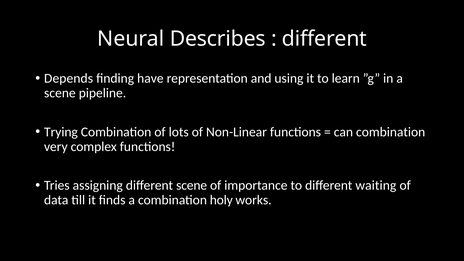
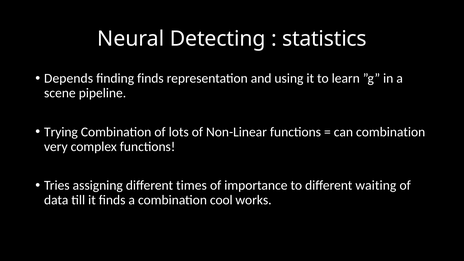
Describes: Describes -> Detecting
different at (324, 39): different -> statistics
finding have: have -> finds
different scene: scene -> times
holy: holy -> cool
